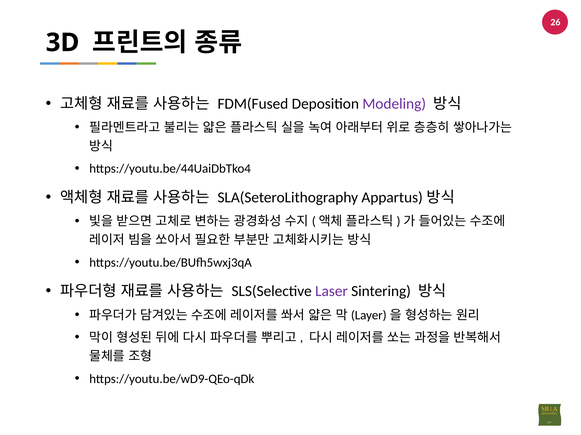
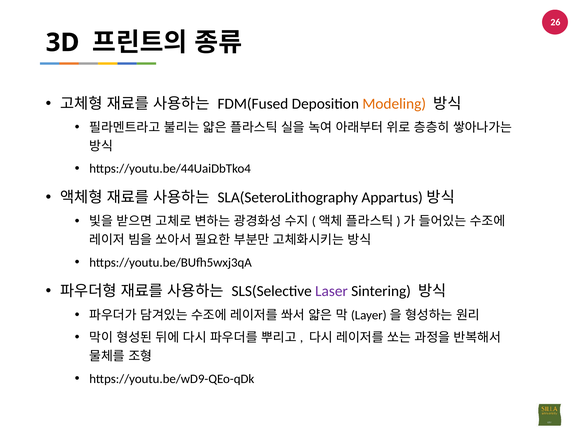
Modeling colour: purple -> orange
